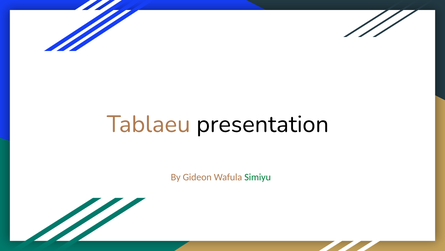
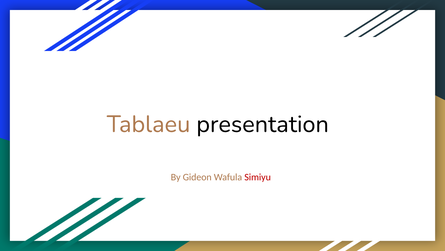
Simiyu colour: green -> red
